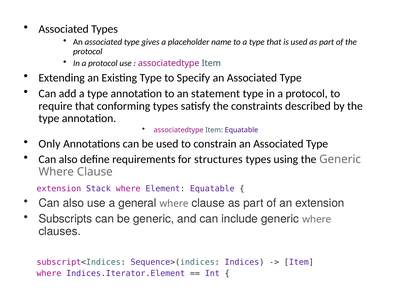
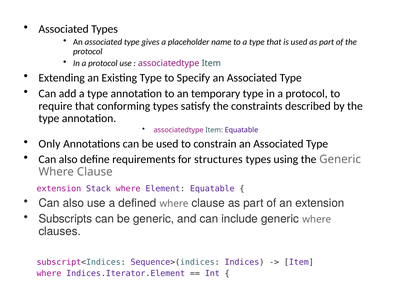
statement: statement -> temporary
general: general -> defined
